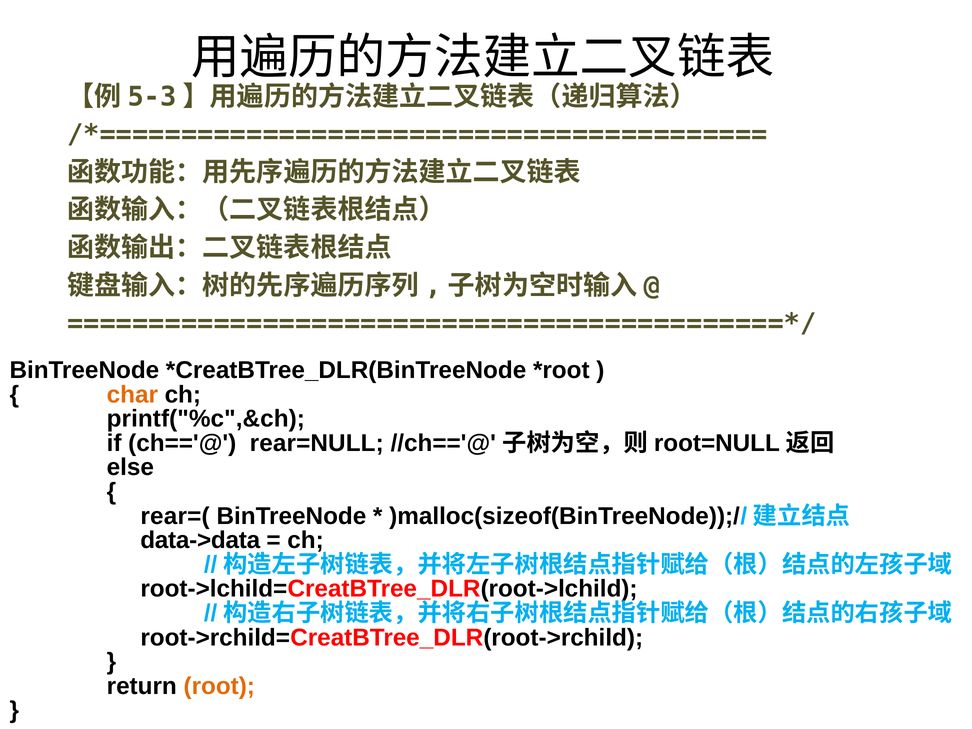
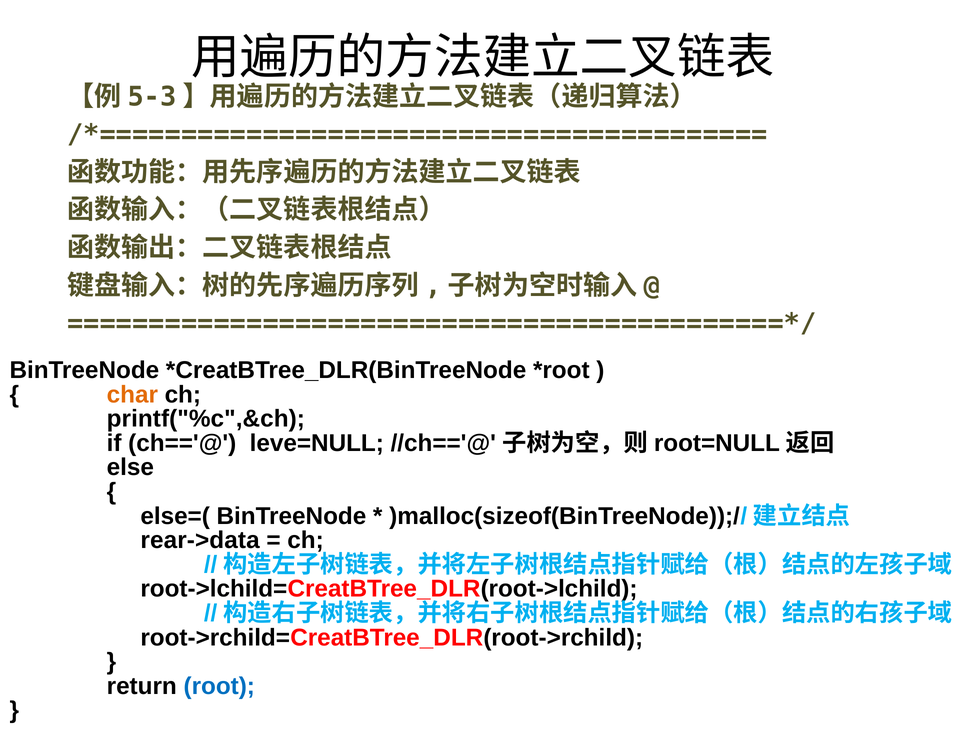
rear=NULL: rear=NULL -> leve=NULL
rear=(: rear=( -> else=(
data->data: data->data -> rear->data
root colour: orange -> blue
